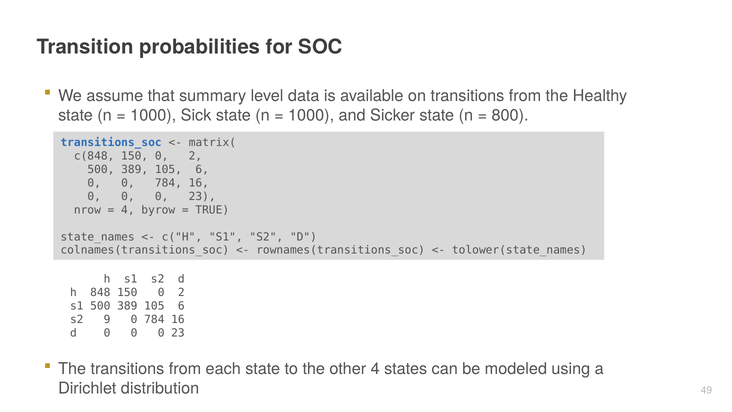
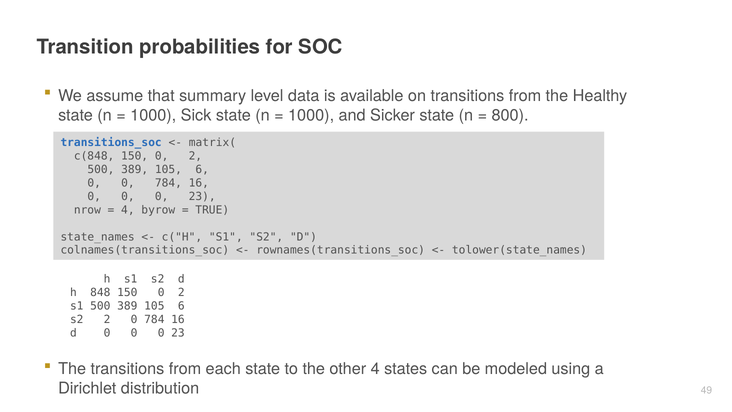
s2 9: 9 -> 2
